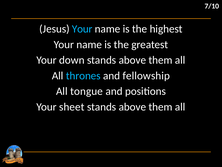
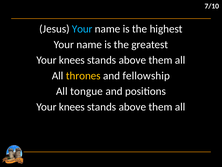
down at (72, 60): down -> knees
thrones colour: light blue -> yellow
sheet at (72, 107): sheet -> knees
